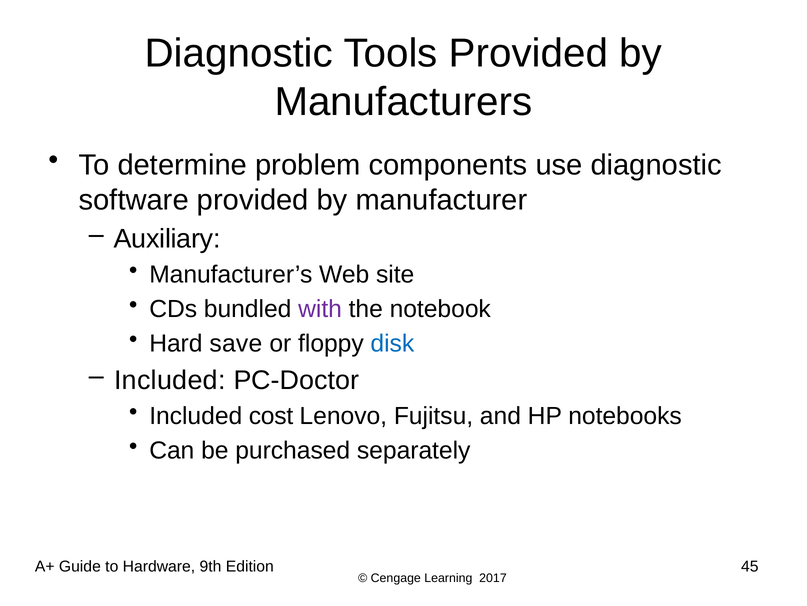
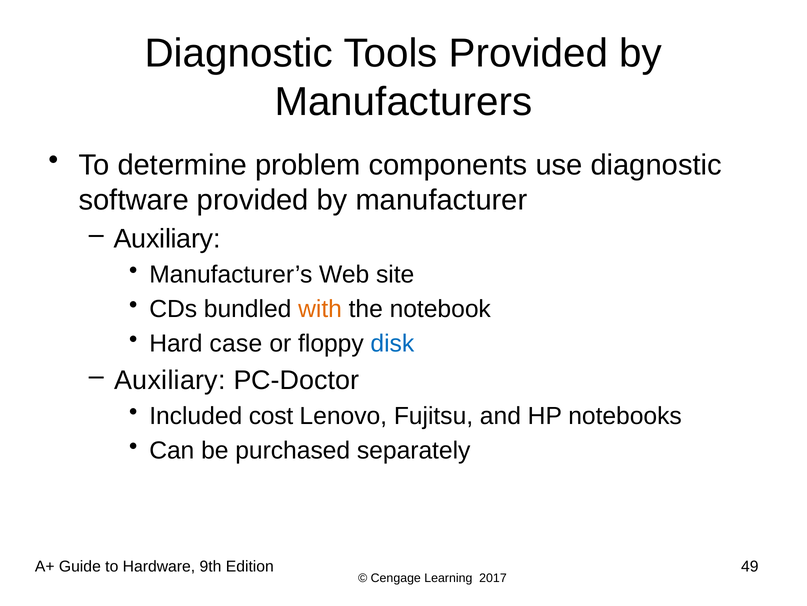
with colour: purple -> orange
save: save -> case
Included at (170, 380): Included -> Auxiliary
45: 45 -> 49
